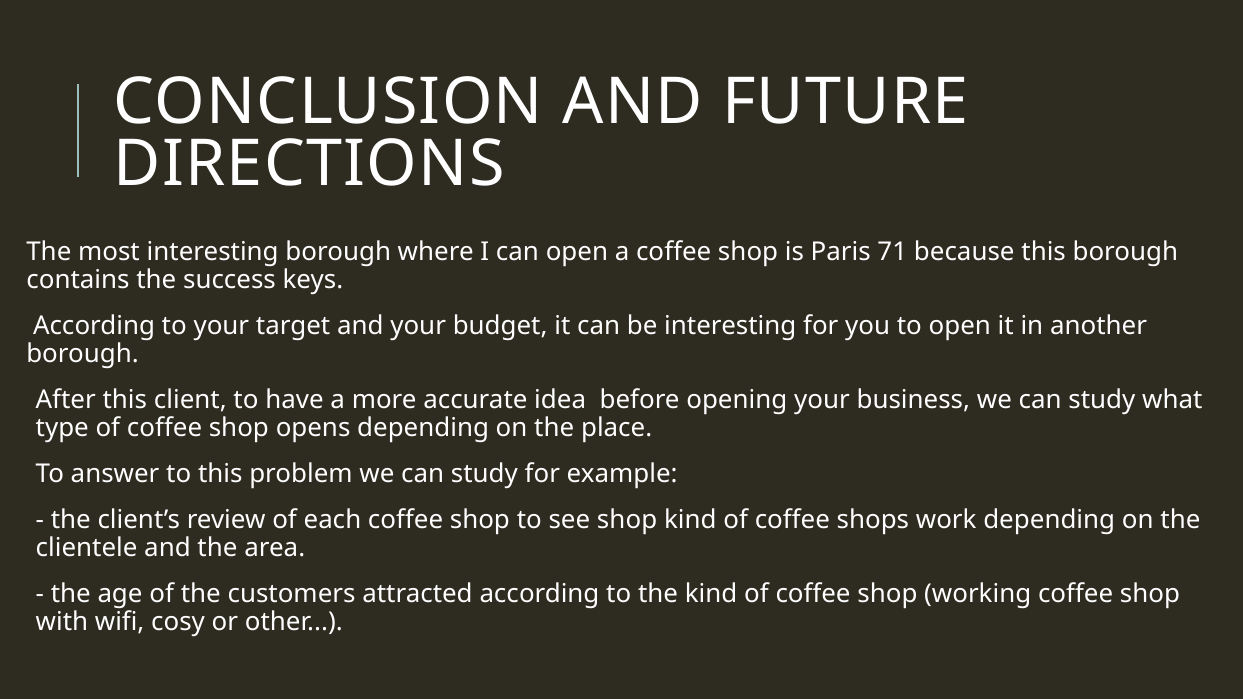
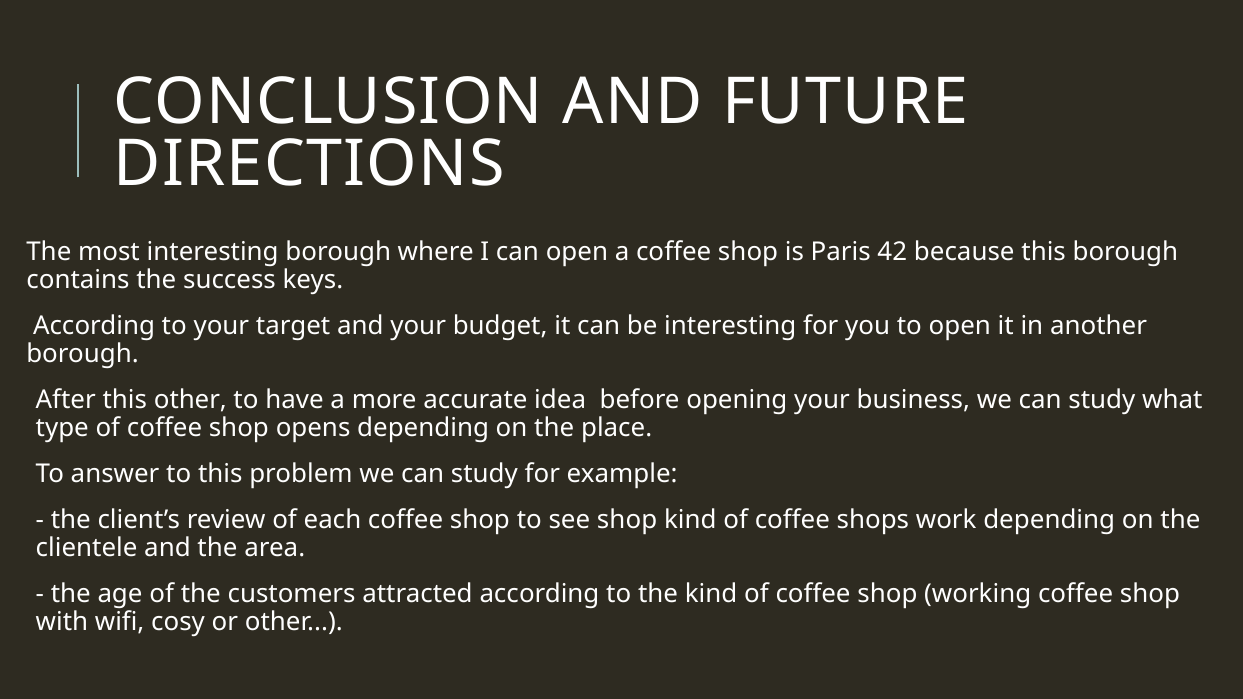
71: 71 -> 42
this client: client -> other
